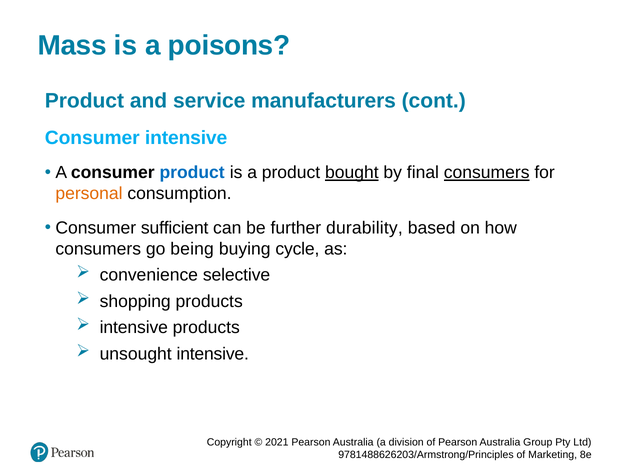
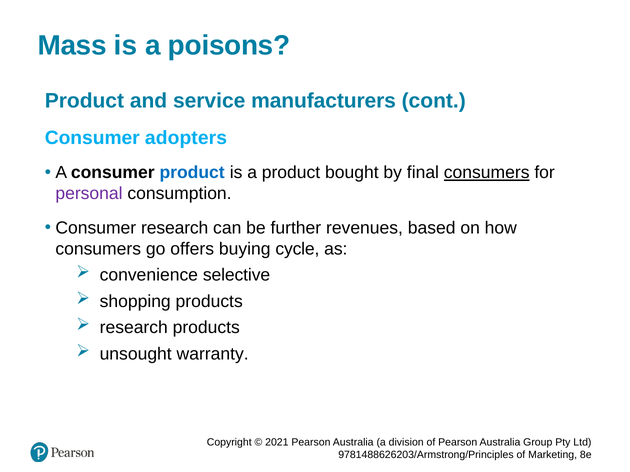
Consumer intensive: intensive -> adopters
bought underline: present -> none
personal colour: orange -> purple
Consumer sufficient: sufficient -> research
durability: durability -> revenues
being: being -> offers
intensive at (134, 328): intensive -> research
unsought intensive: intensive -> warranty
